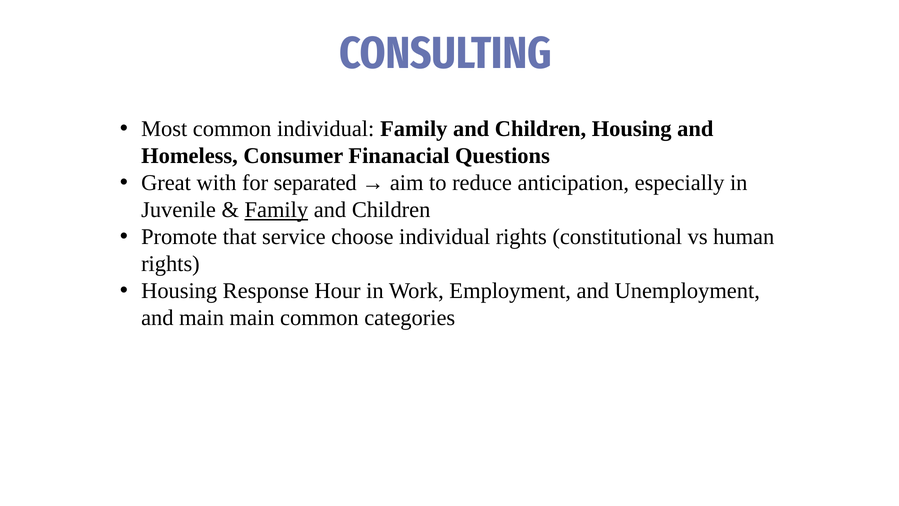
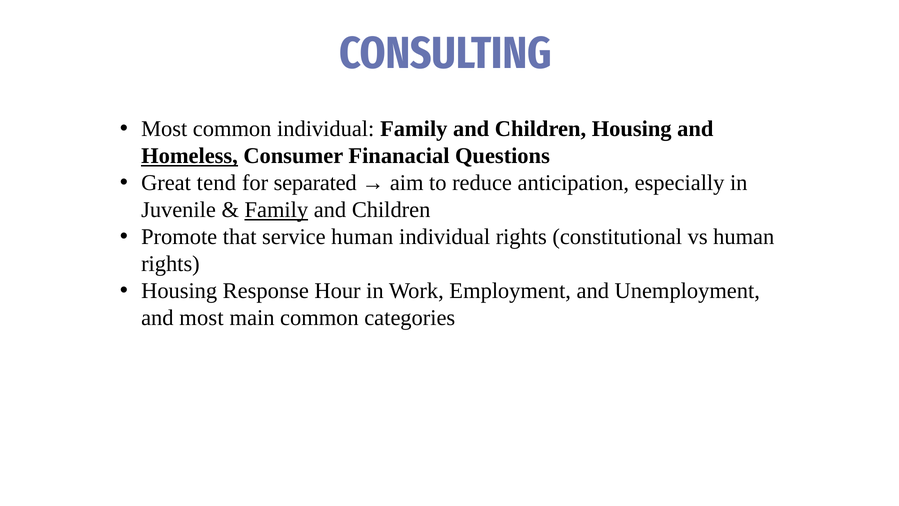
Homeless underline: none -> present
with: with -> tend
service choose: choose -> human
and main: main -> most
